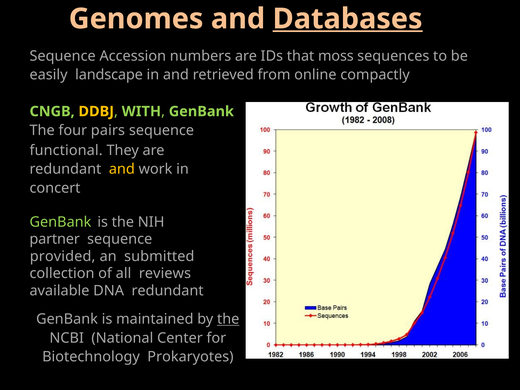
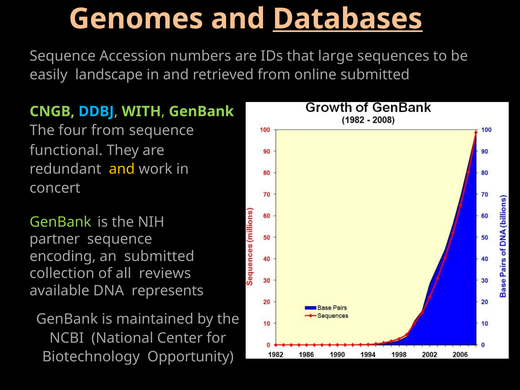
moss: moss -> large
online compactly: compactly -> submitted
DDBJ colour: yellow -> light blue
four pairs: pairs -> from
provided: provided -> encoding
DNA redundant: redundant -> represents
the at (228, 319) underline: present -> none
Prokaryotes: Prokaryotes -> Opportunity
